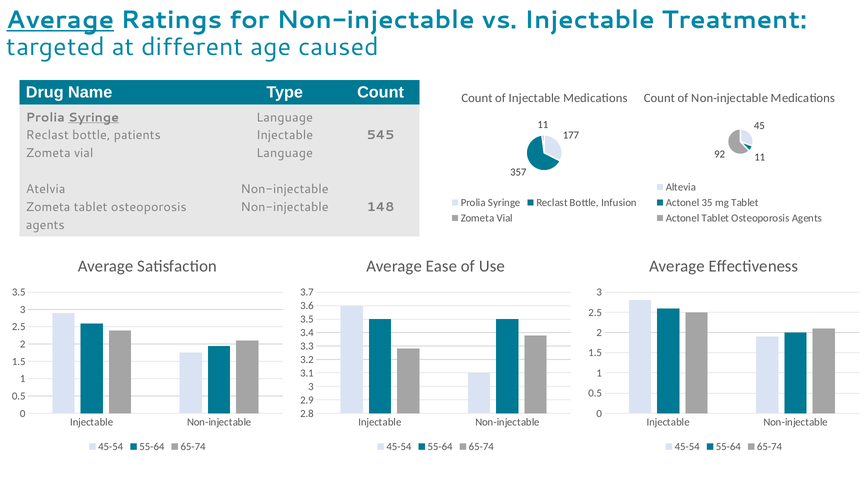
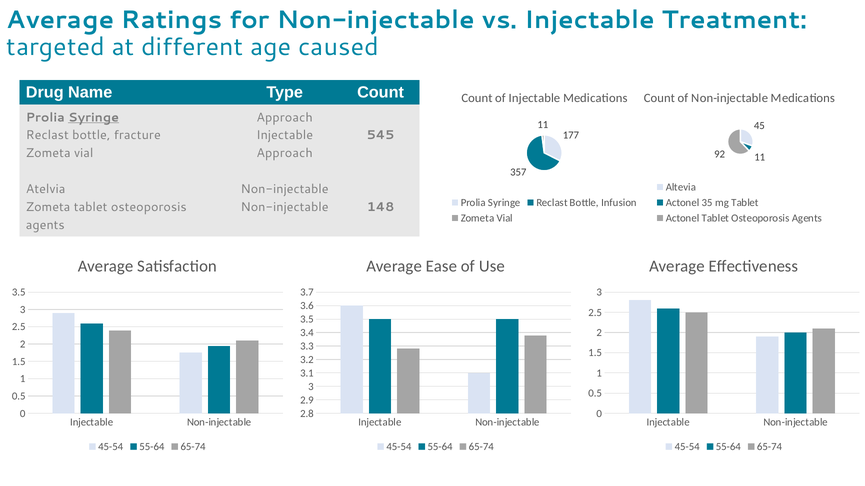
Average at (60, 20) underline: present -> none
Language at (285, 118): Language -> Approach
patients: patients -> fracture
Language at (285, 153): Language -> Approach
